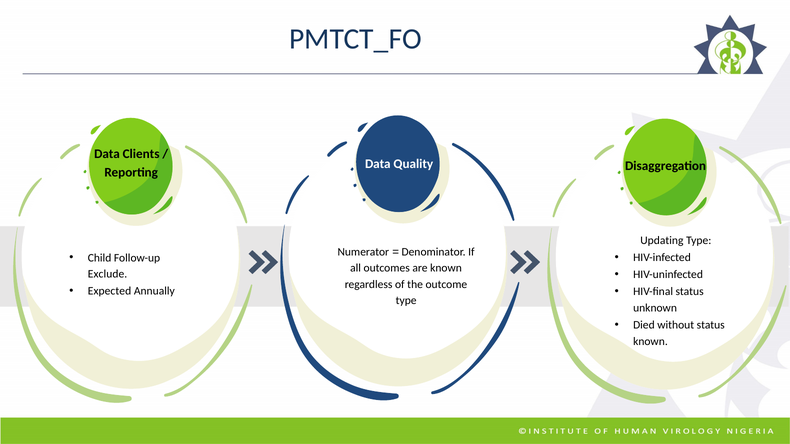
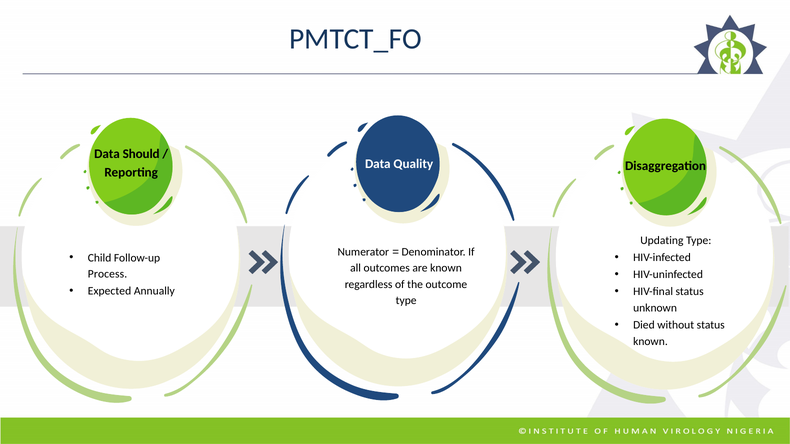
Clients: Clients -> Should
Exclude: Exclude -> Process
